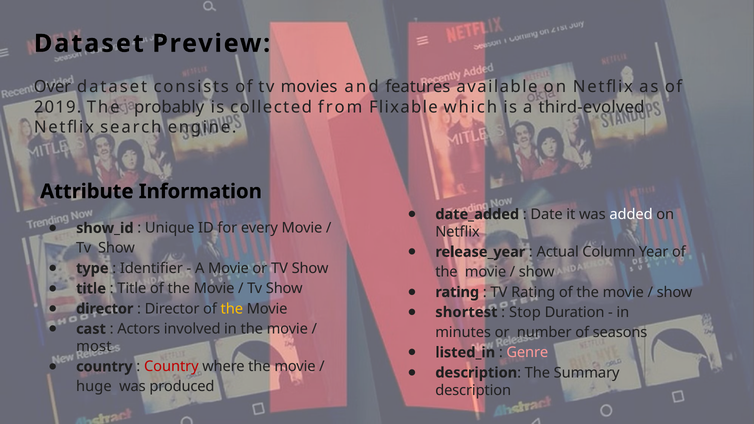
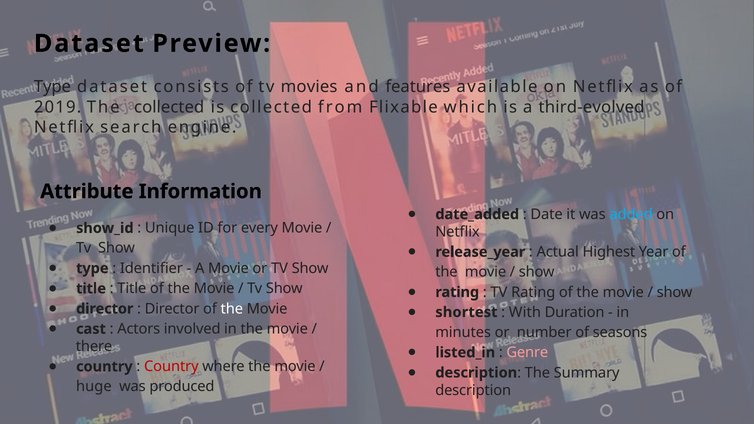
Over at (52, 87): Over -> Type
The probably: probably -> collected
added colour: white -> light blue
Column: Column -> Highest
the at (232, 309) colour: yellow -> white
Stop: Stop -> With
most: most -> there
